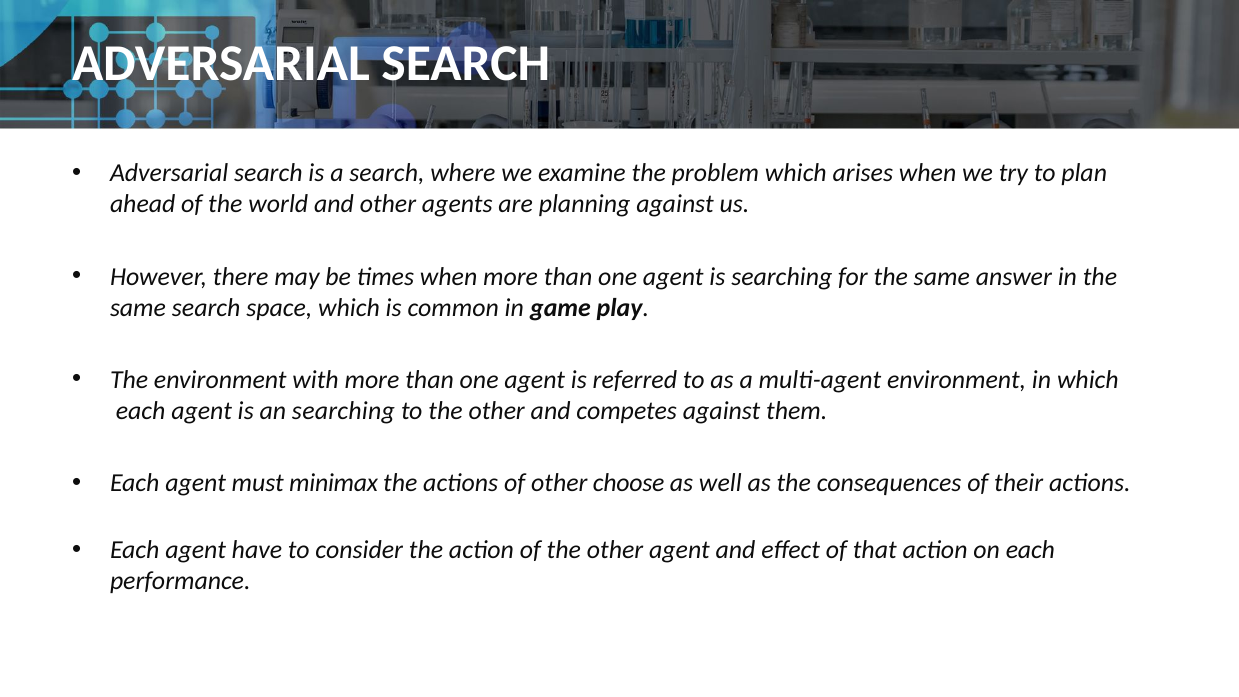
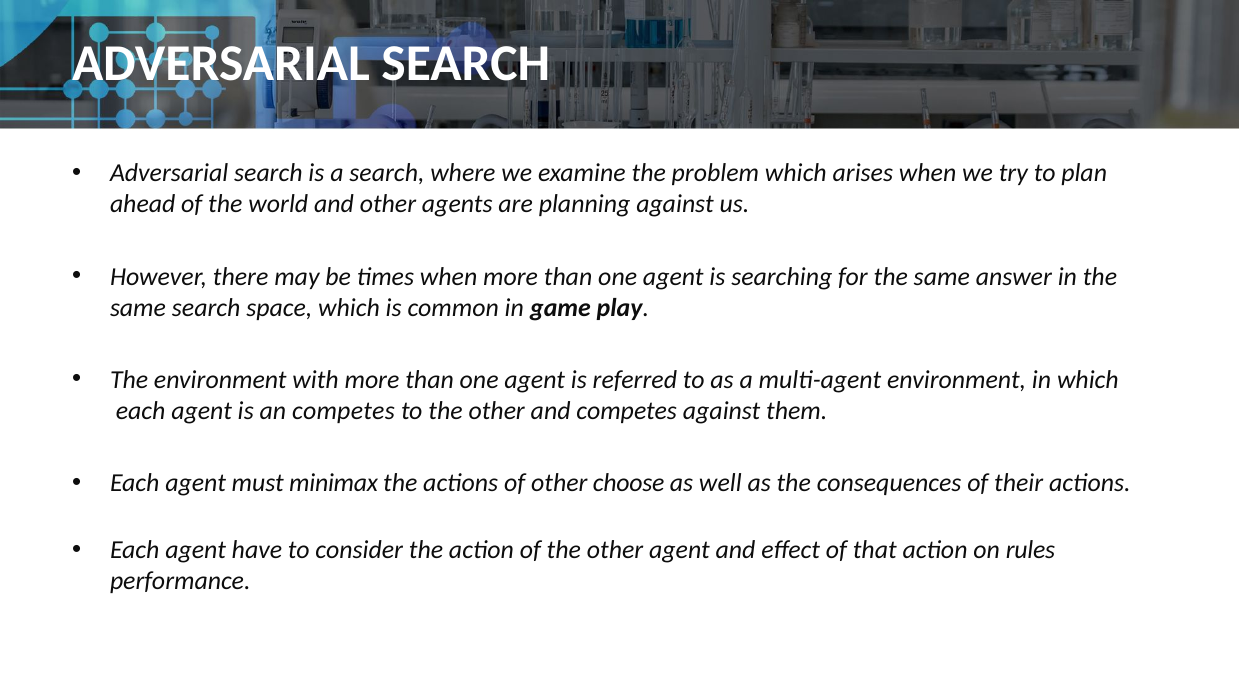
an searching: searching -> competes
on each: each -> rules
